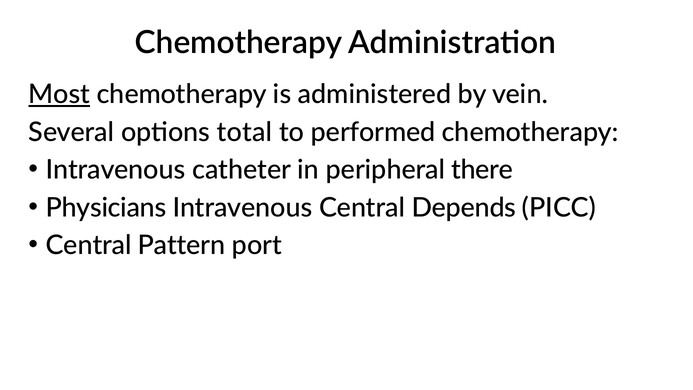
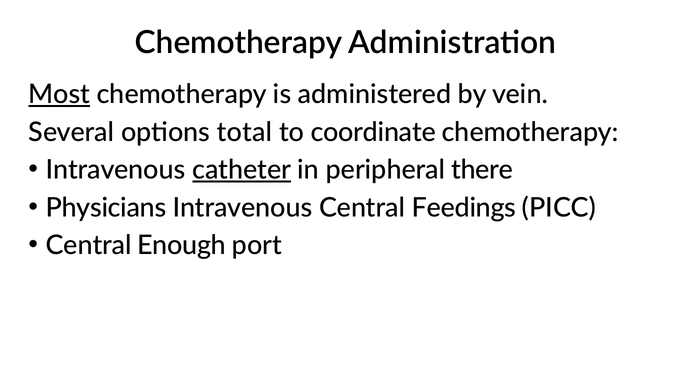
performed: performed -> coordinate
catheter underline: none -> present
Depends: Depends -> Feedings
Pattern: Pattern -> Enough
